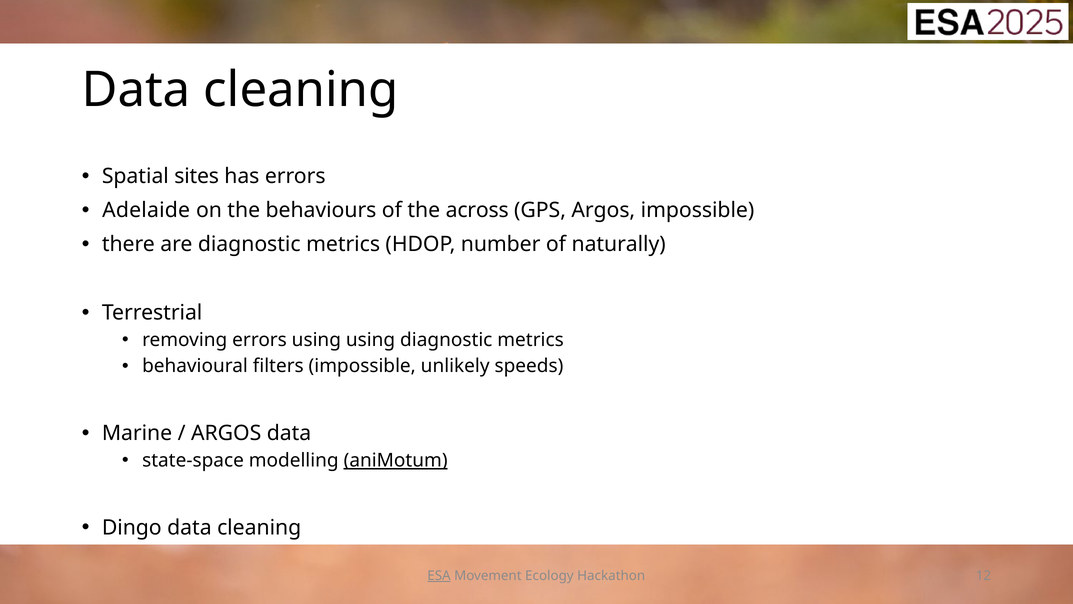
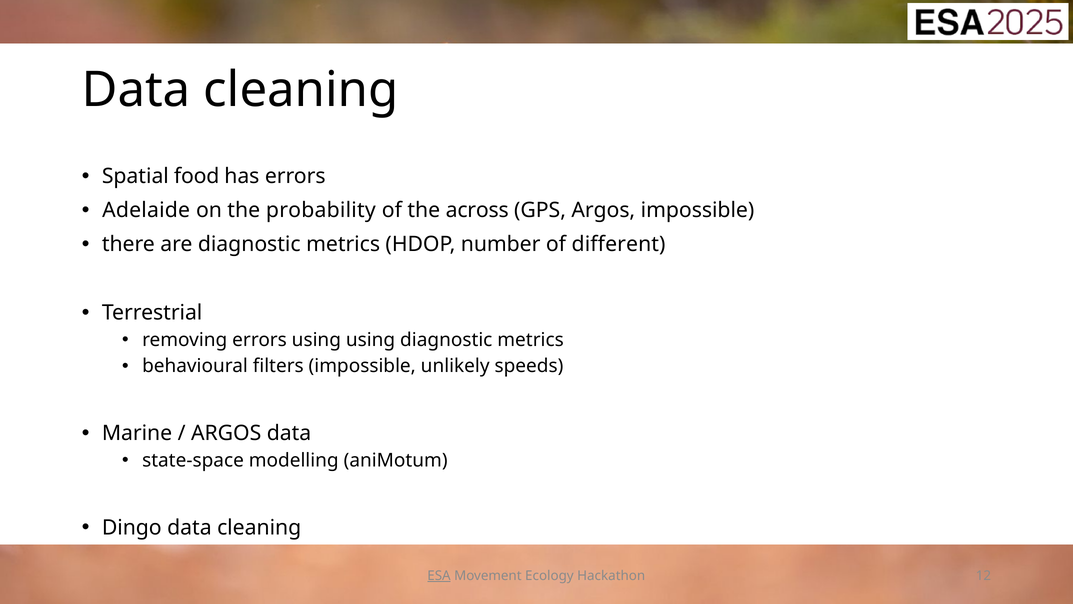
sites: sites -> food
behaviours: behaviours -> probability
naturally: naturally -> different
aniMotum underline: present -> none
